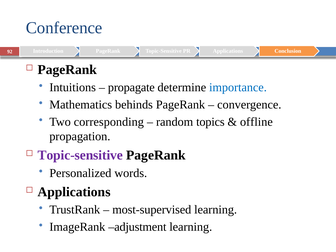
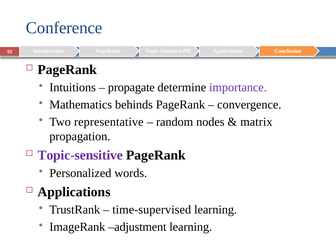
importance colour: blue -> purple
corresponding: corresponding -> representative
topics: topics -> nodes
offline: offline -> matrix
most-supervised: most-supervised -> time-supervised
